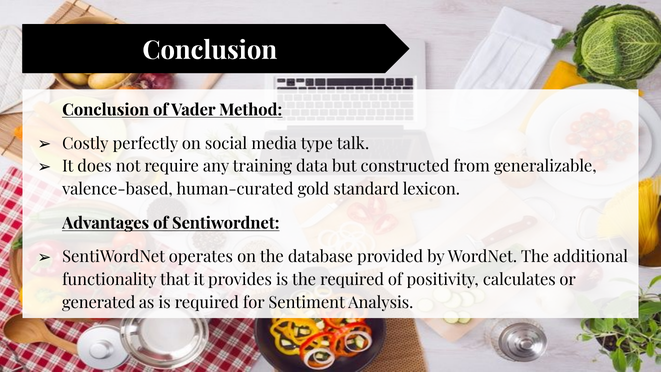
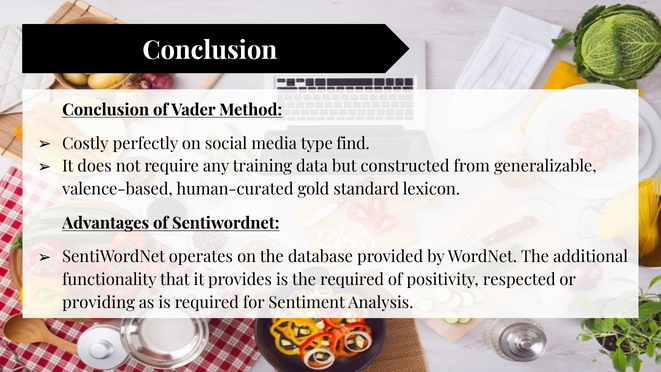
talk: talk -> find
calculates: calculates -> respected
generated: generated -> providing
